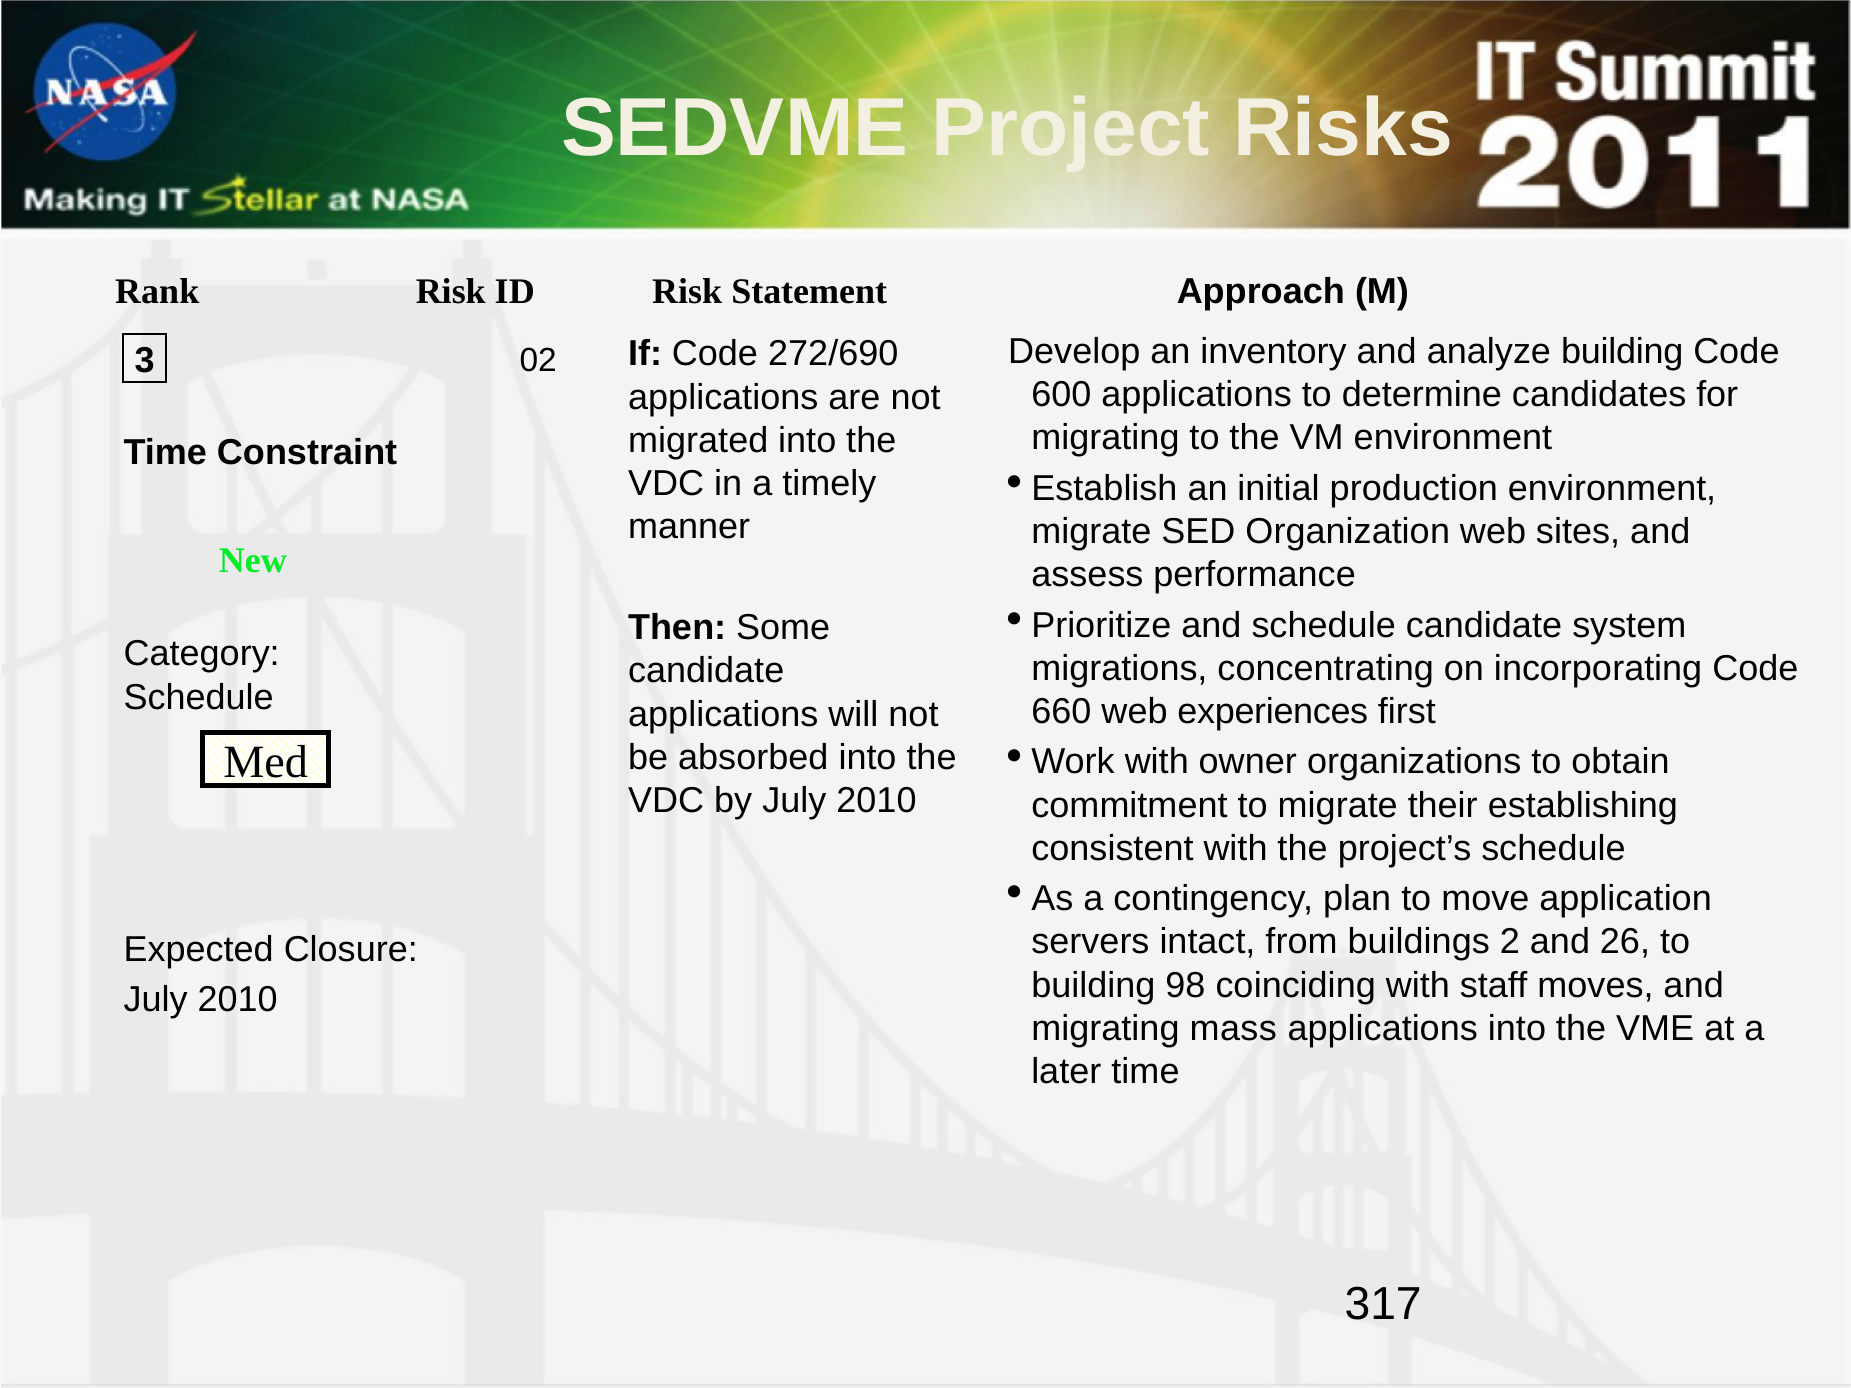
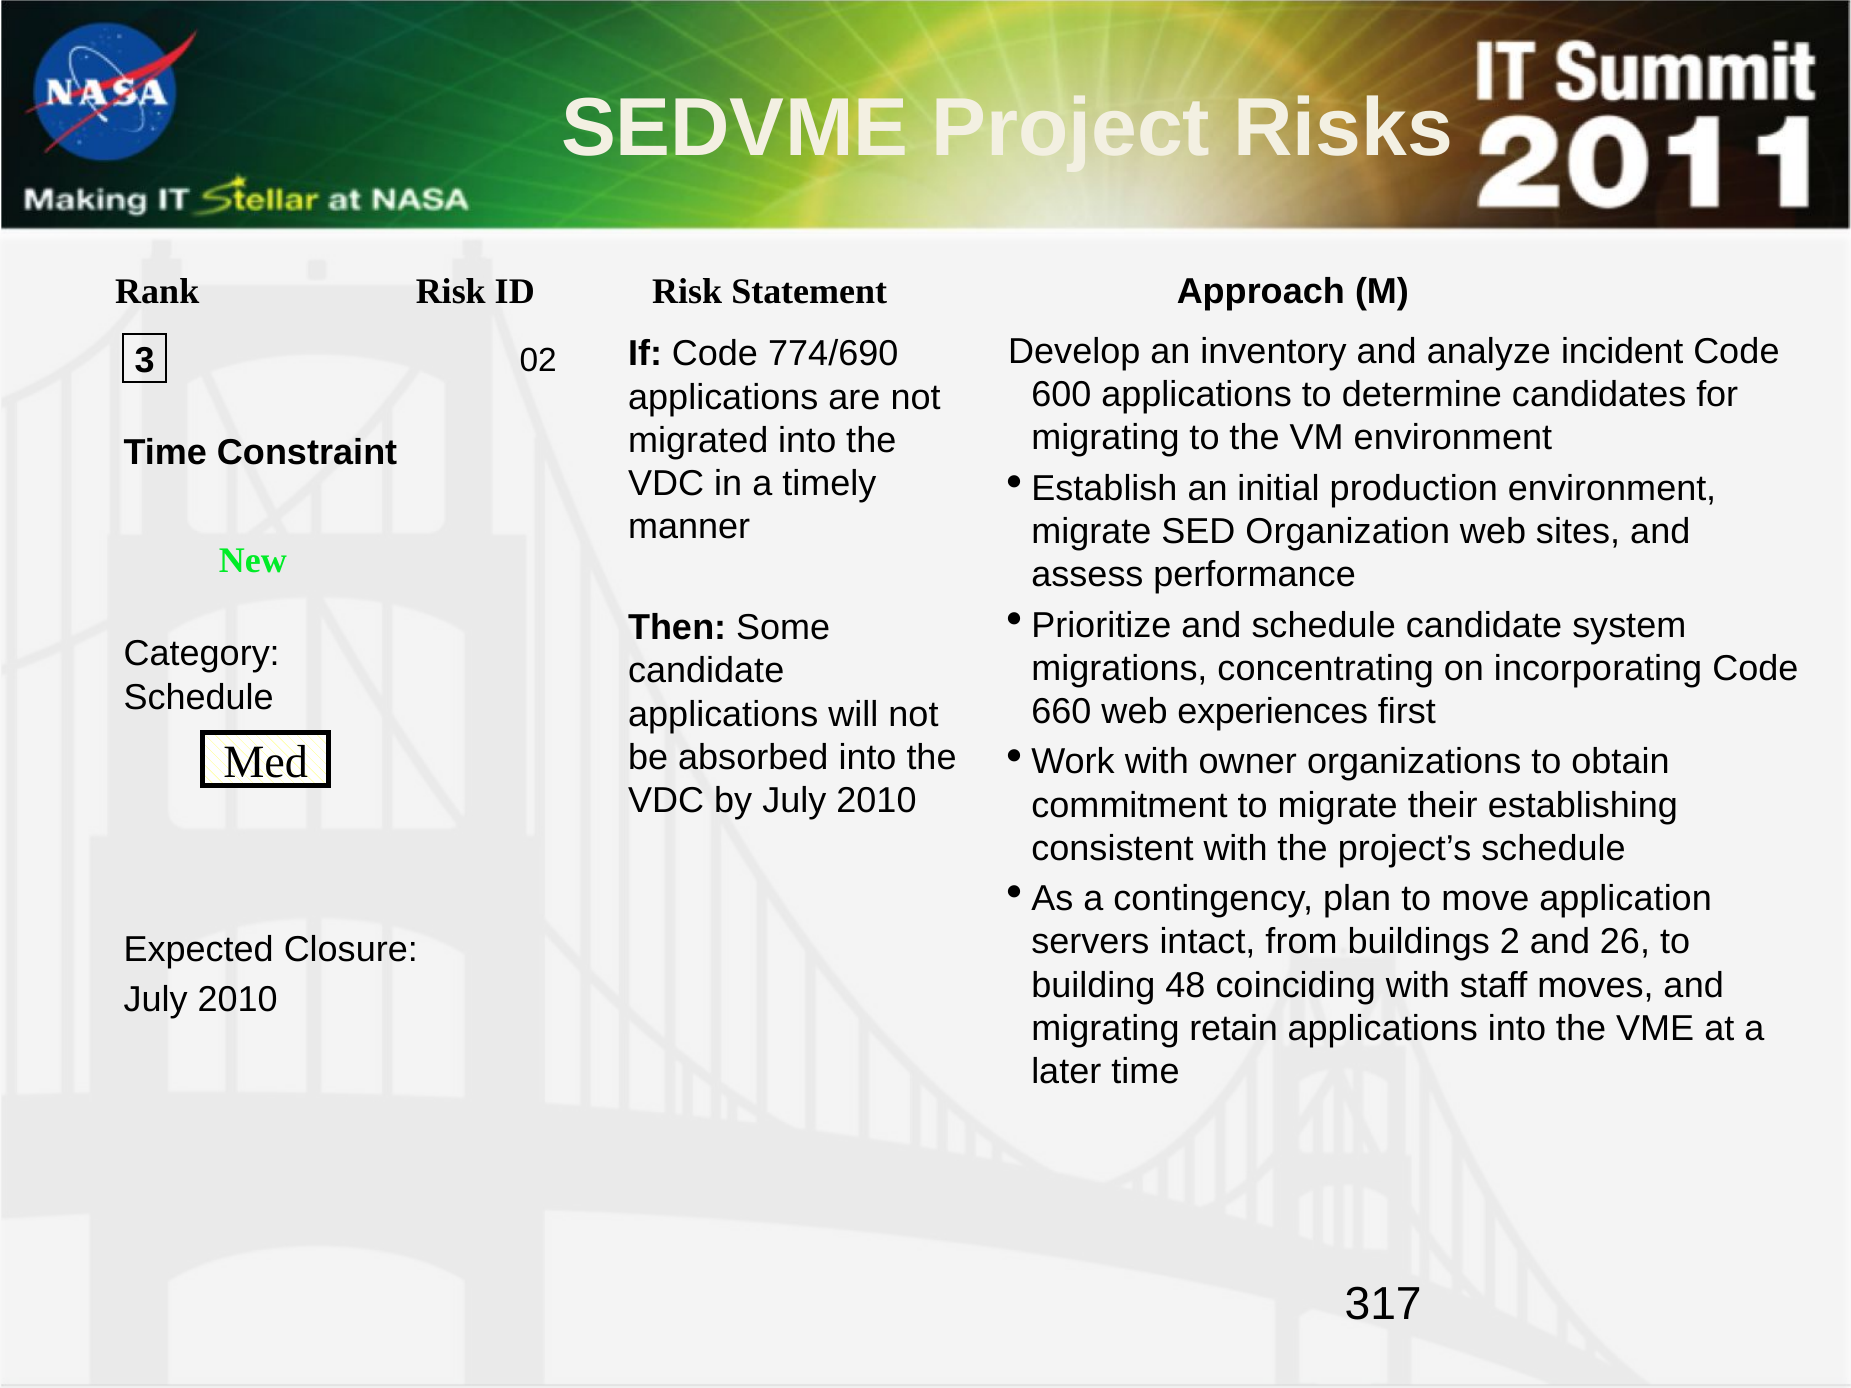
analyze building: building -> incident
272/690: 272/690 -> 774/690
98: 98 -> 48
mass: mass -> retain
